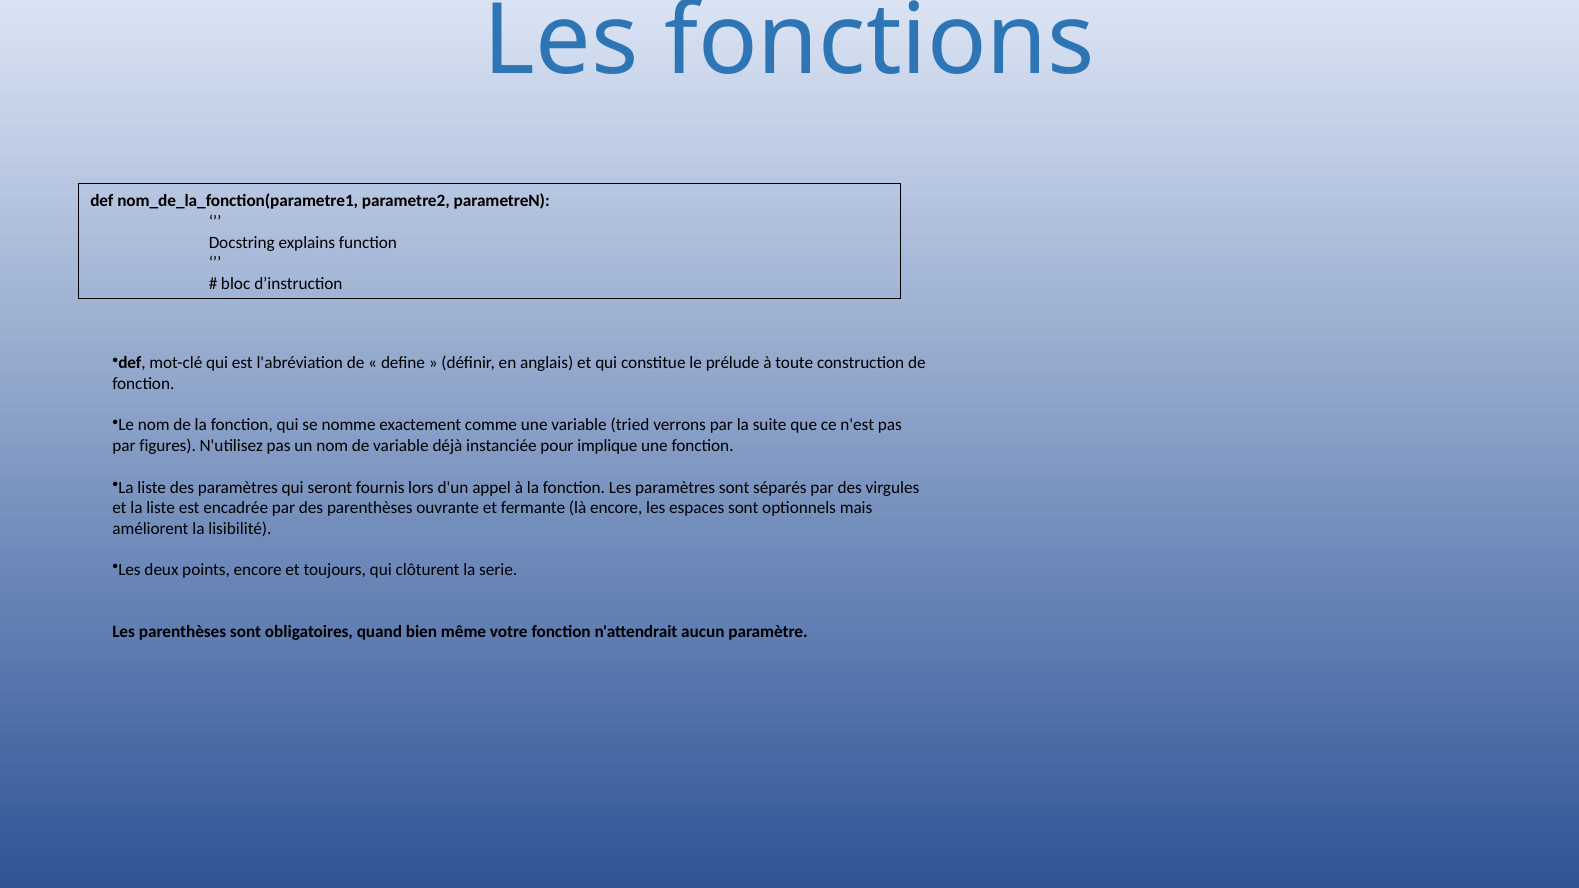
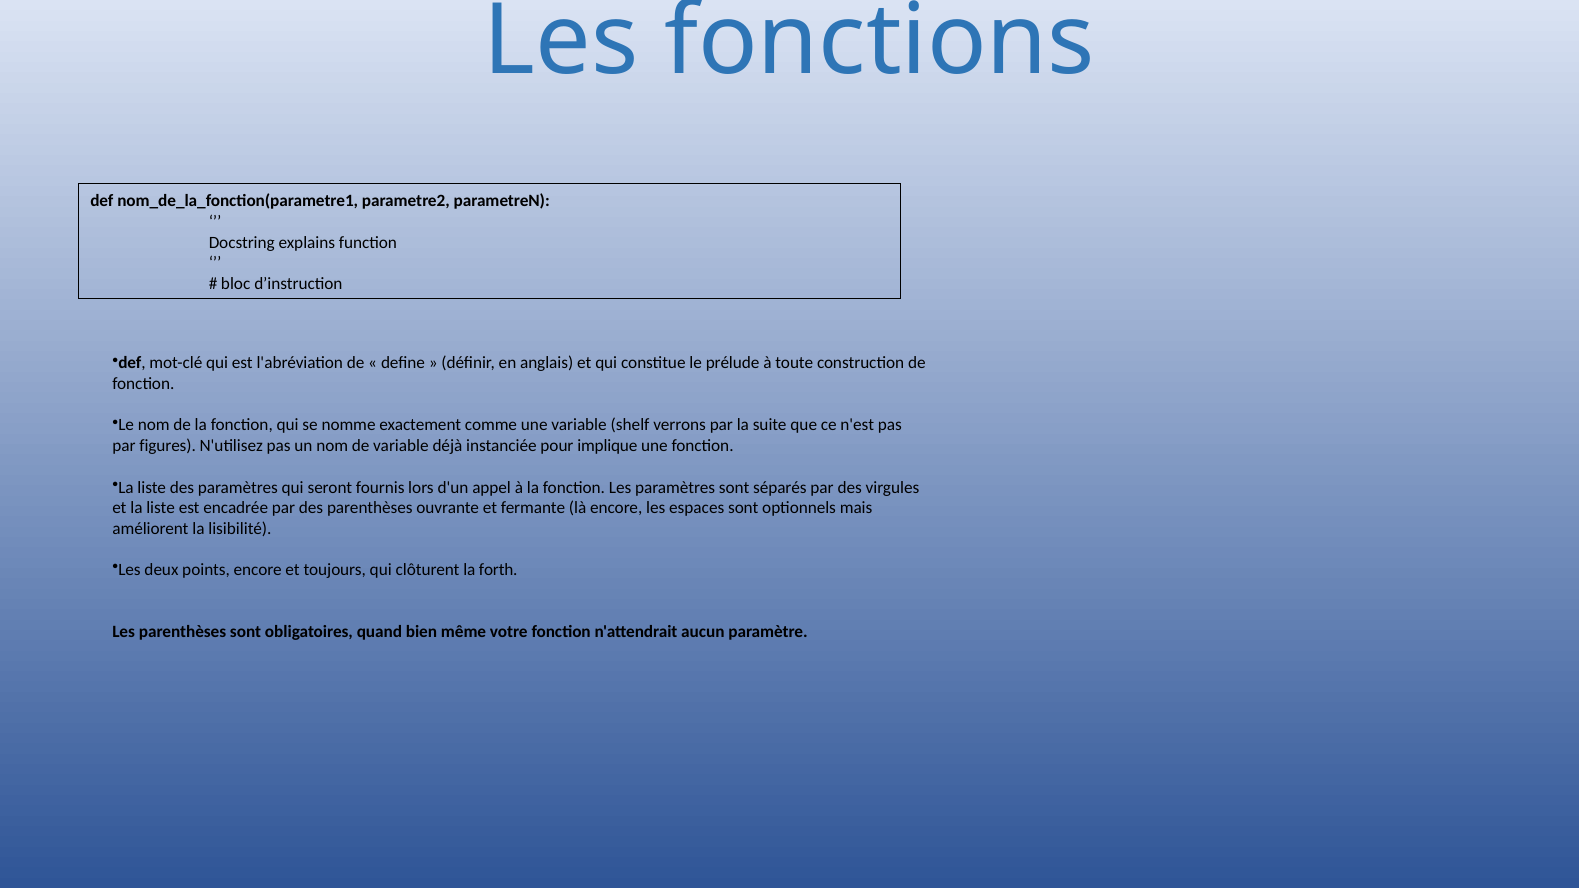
tried: tried -> shelf
serie: serie -> forth
